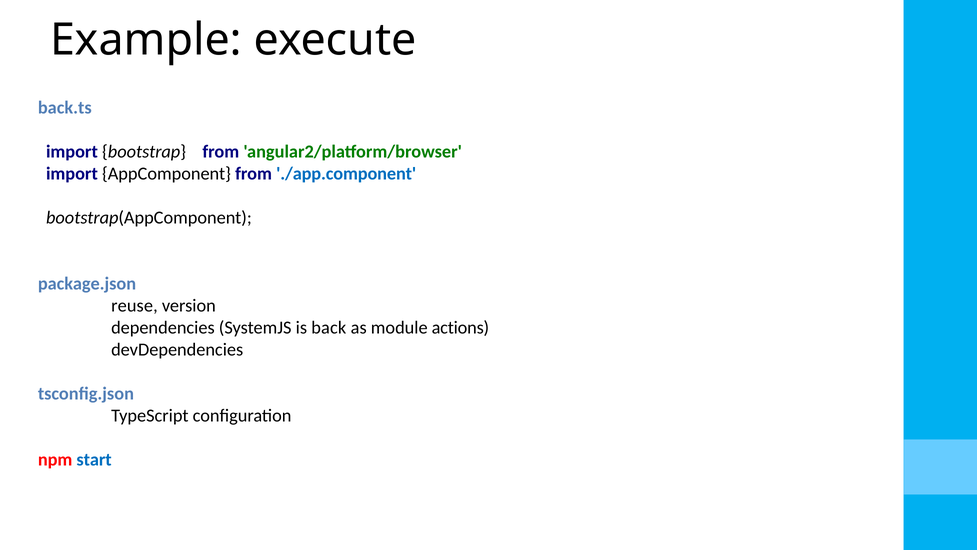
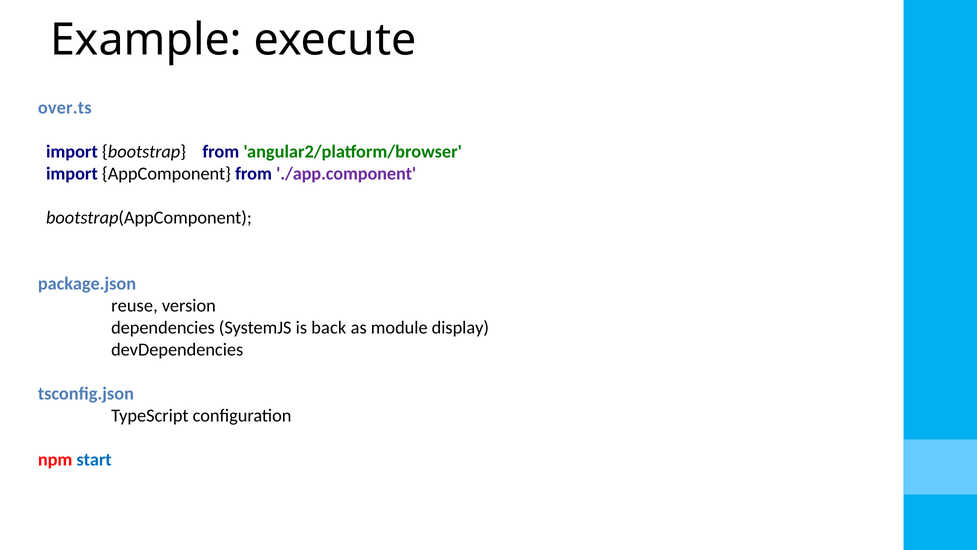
back.ts: back.ts -> over.ts
./app.component colour: blue -> purple
actions: actions -> display
